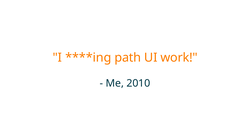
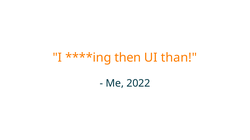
path: path -> then
work: work -> than
2010: 2010 -> 2022
